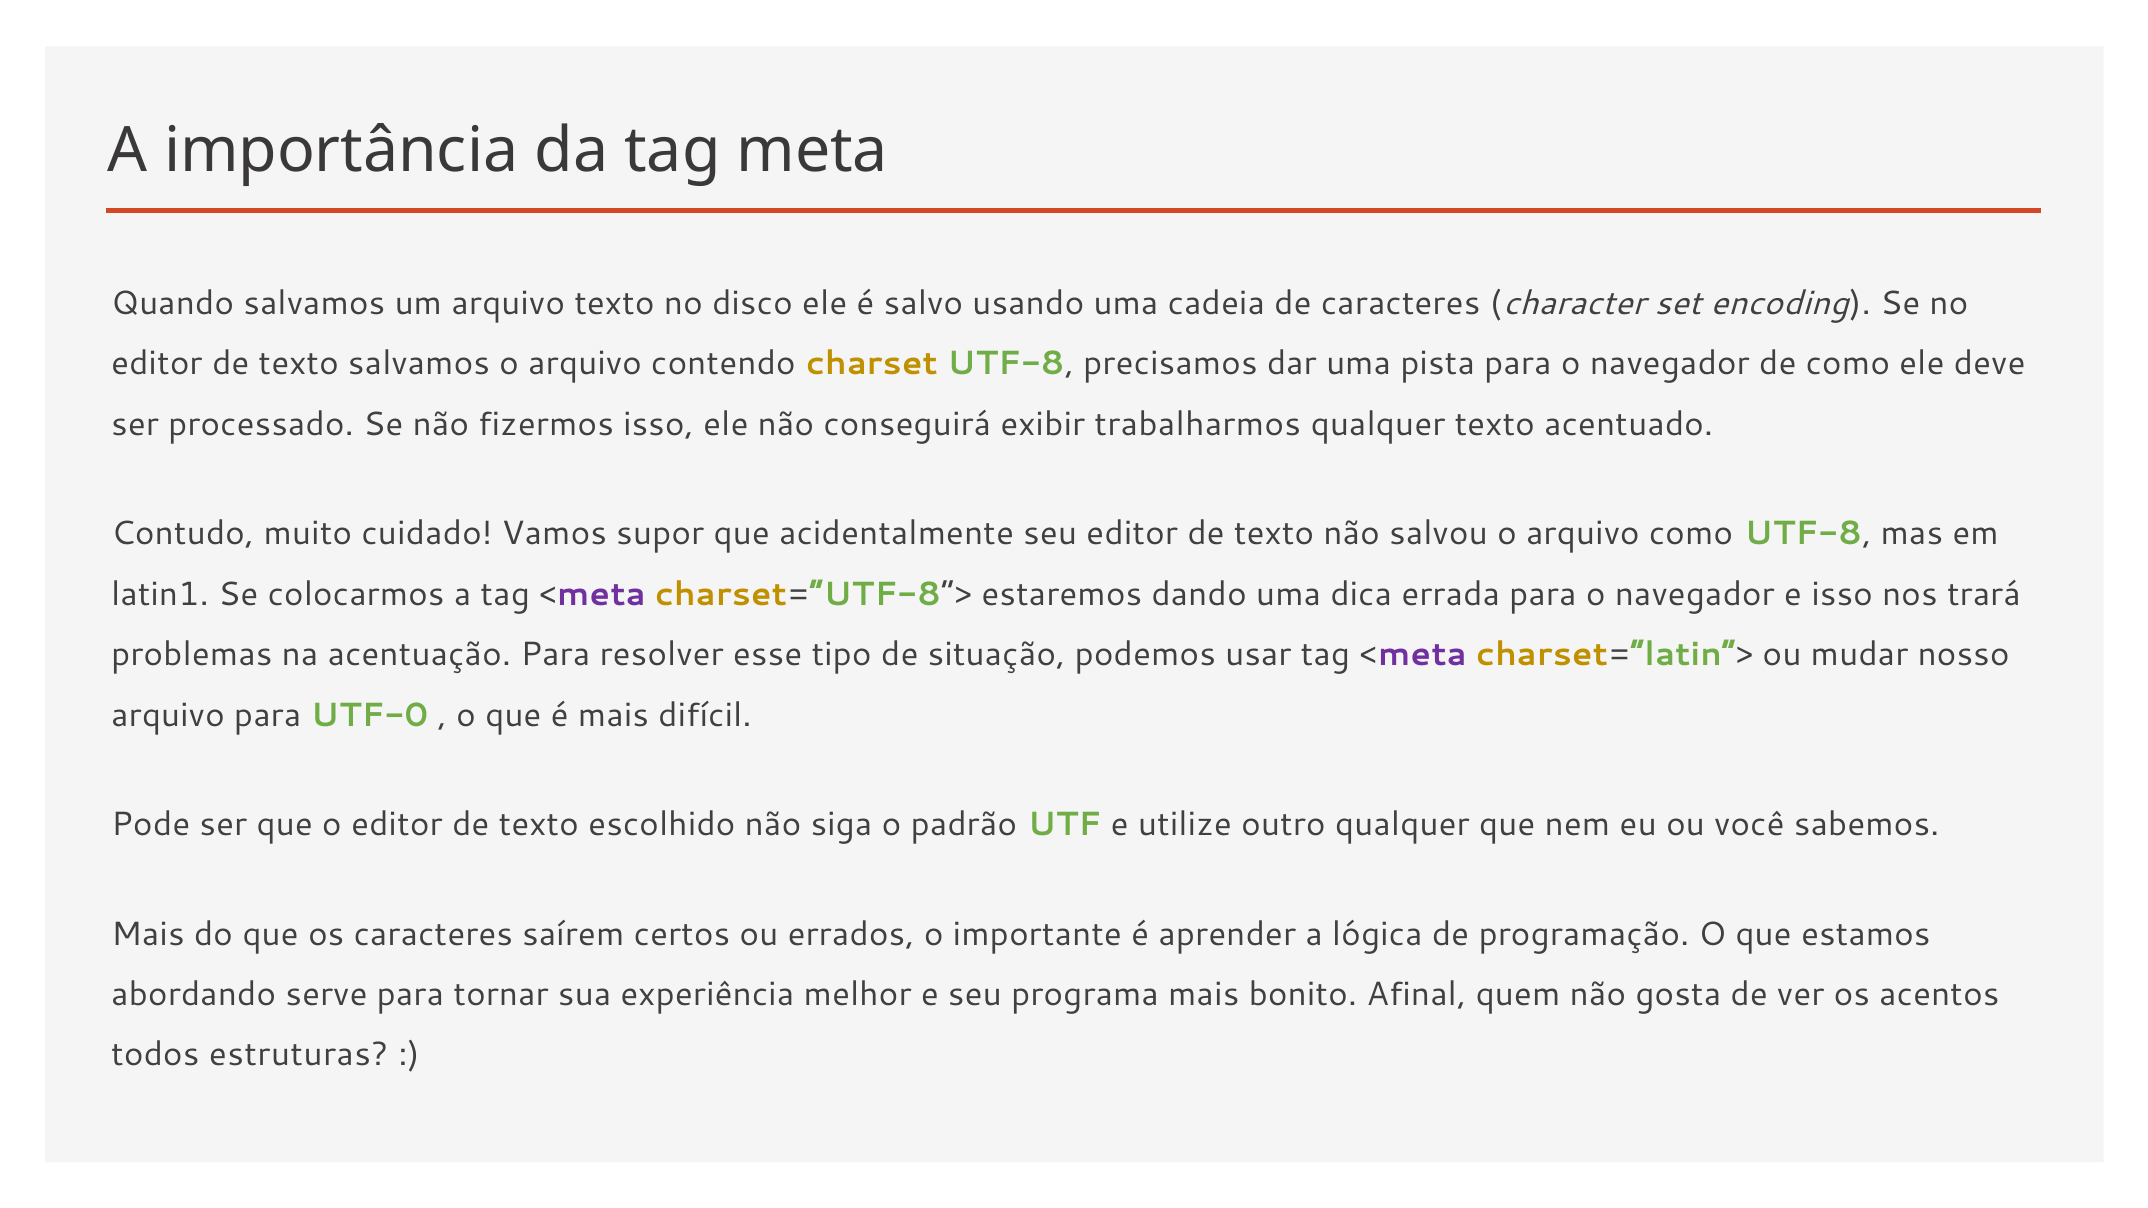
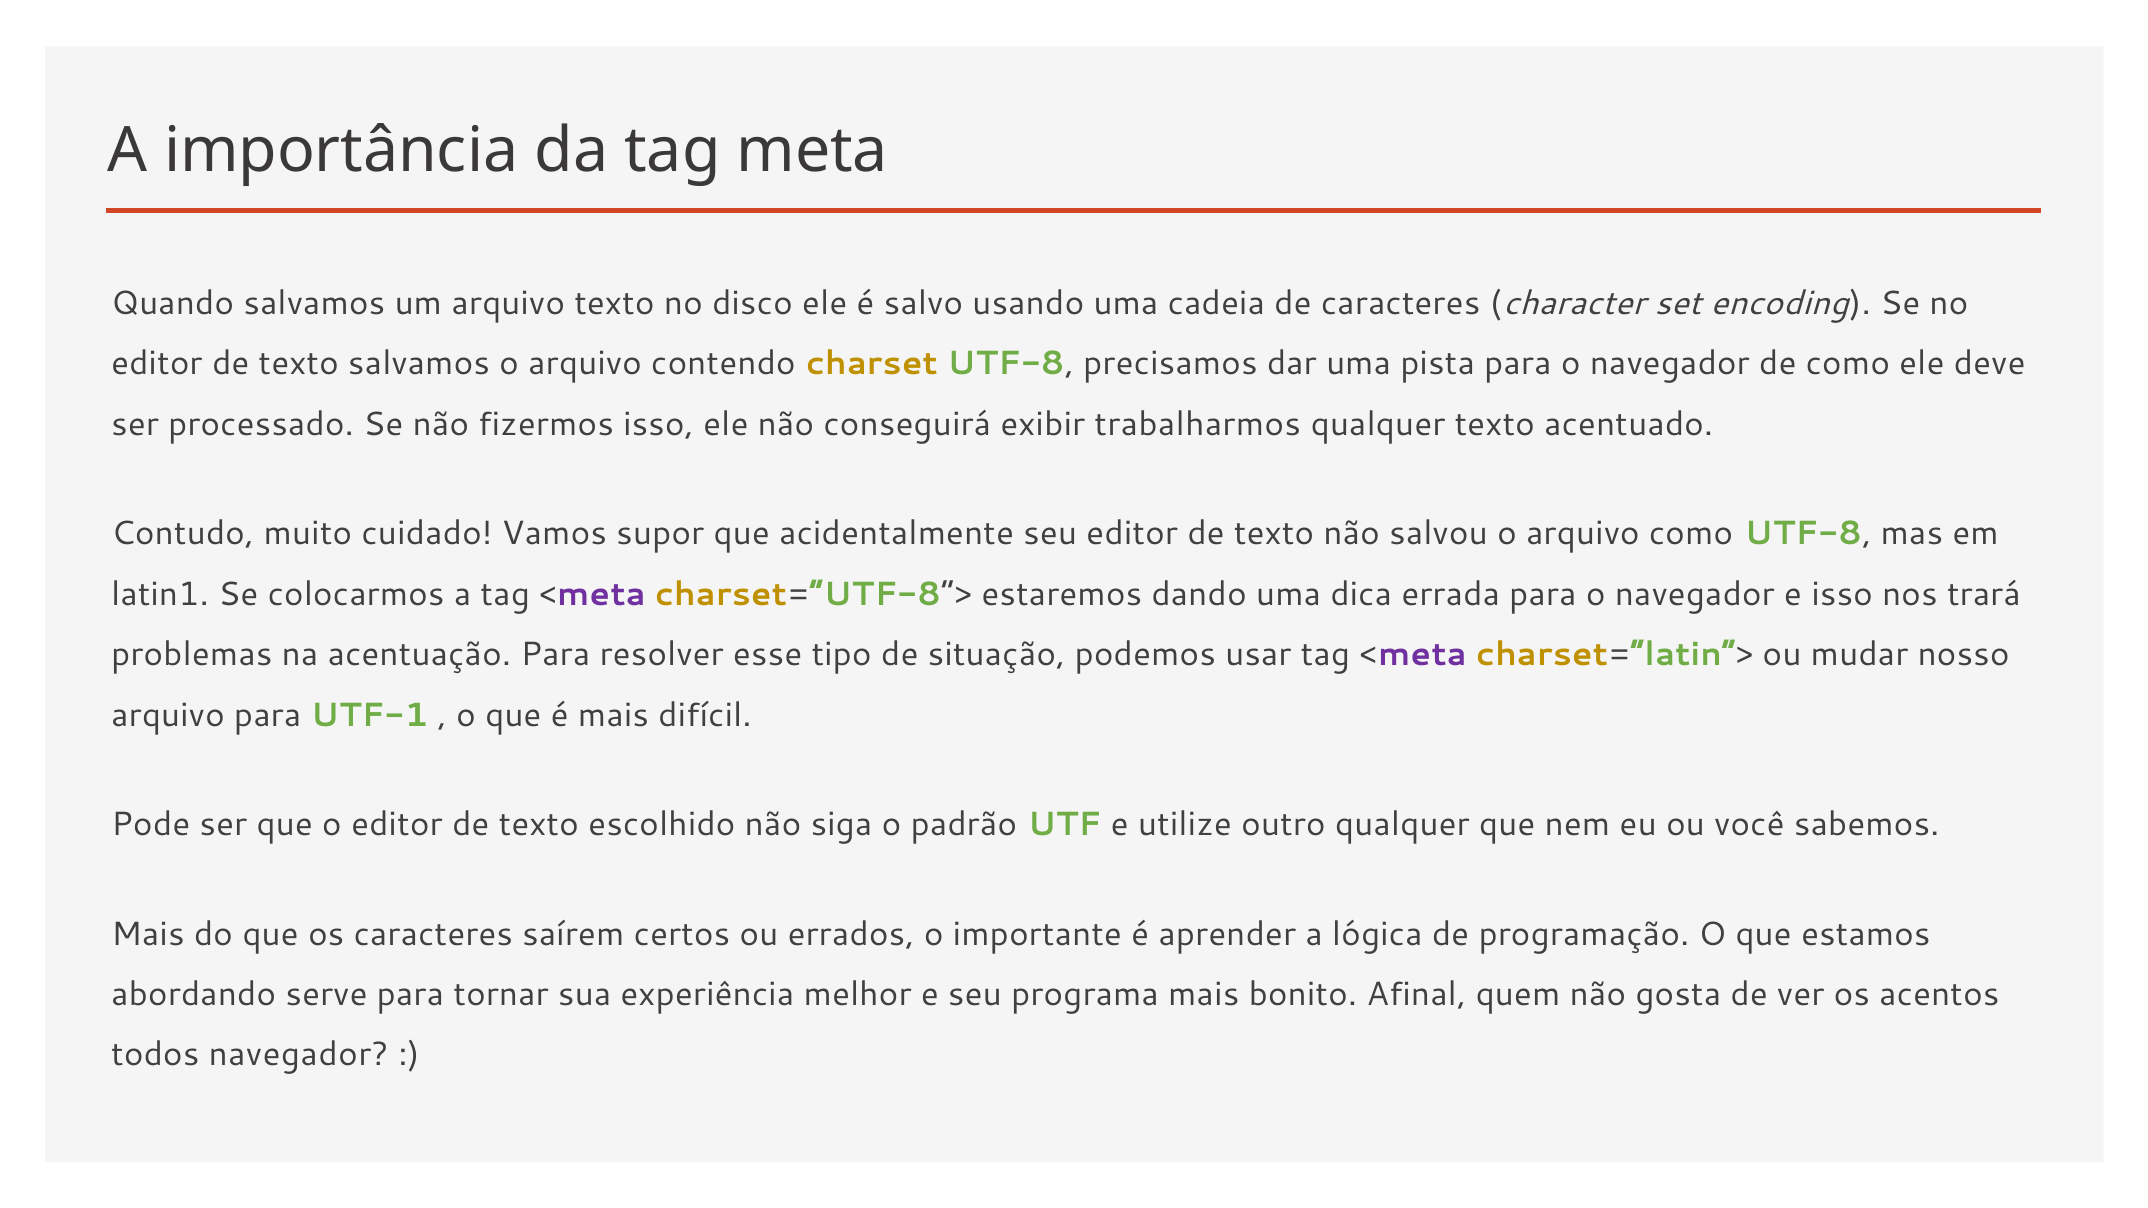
UTF-0: UTF-0 -> UTF-1
todos estruturas: estruturas -> navegador
